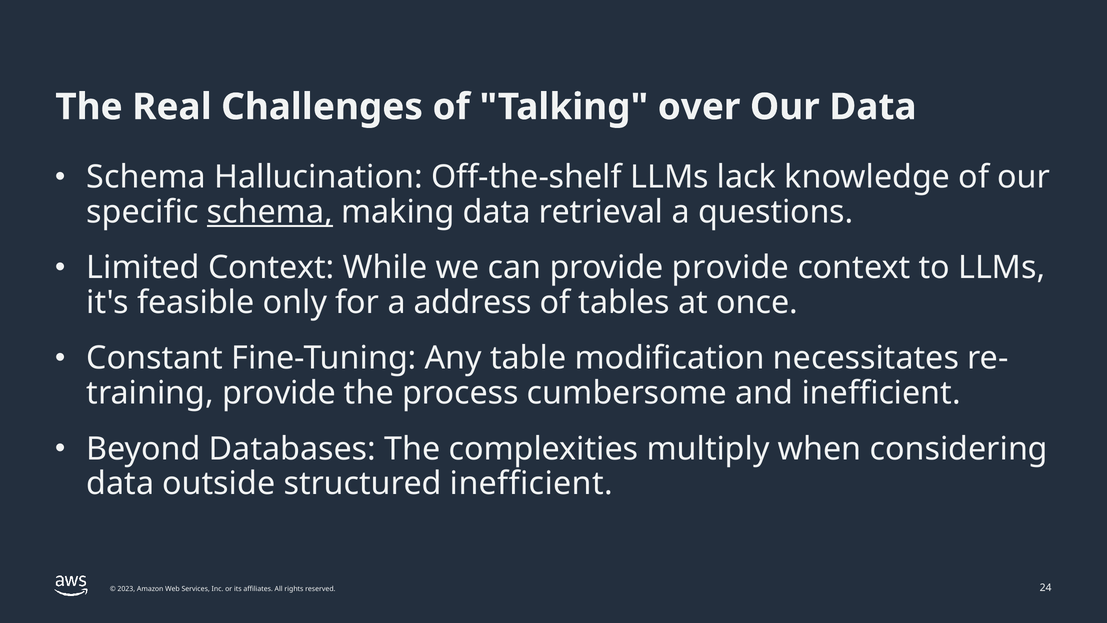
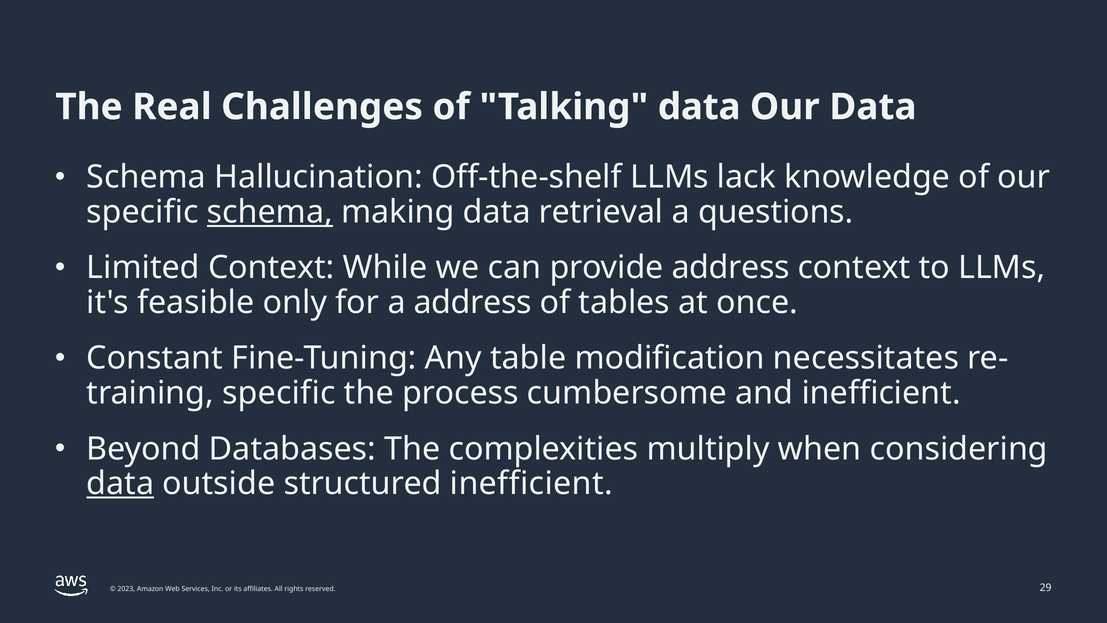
Talking over: over -> data
provide provide: provide -> address
provide at (279, 393): provide -> specific
data at (120, 484) underline: none -> present
24: 24 -> 29
